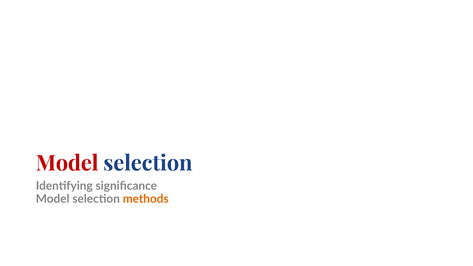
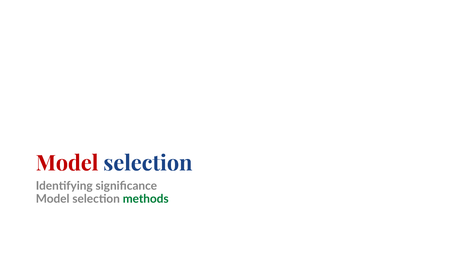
methods colour: orange -> green
